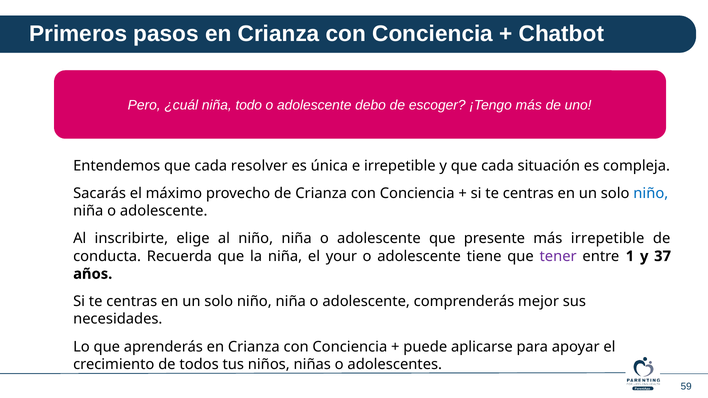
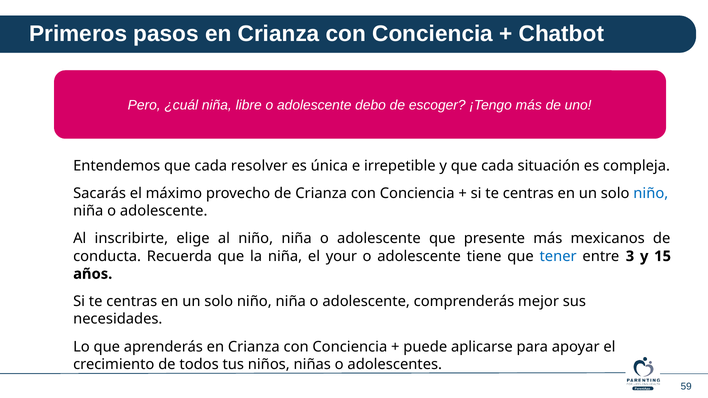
todo: todo -> libre
más irrepetible: irrepetible -> mexicanos
tener colour: purple -> blue
1: 1 -> 3
37: 37 -> 15
